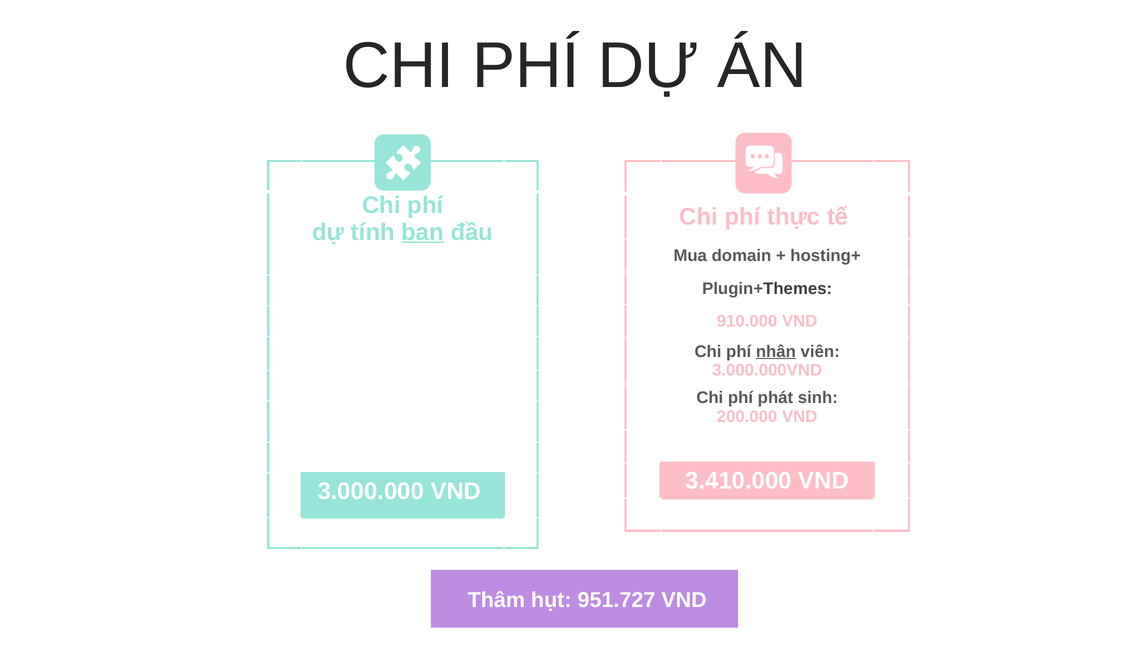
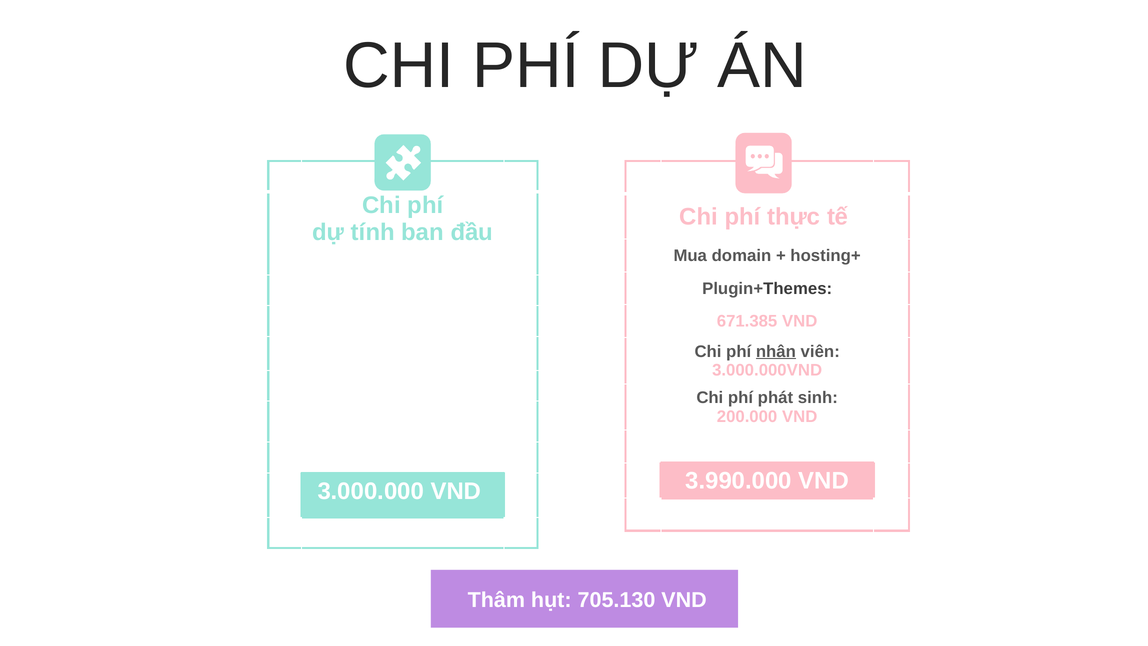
ban underline: present -> none
910.000: 910.000 -> 671.385
3.410.000: 3.410.000 -> 3.990.000
951.727: 951.727 -> 705.130
